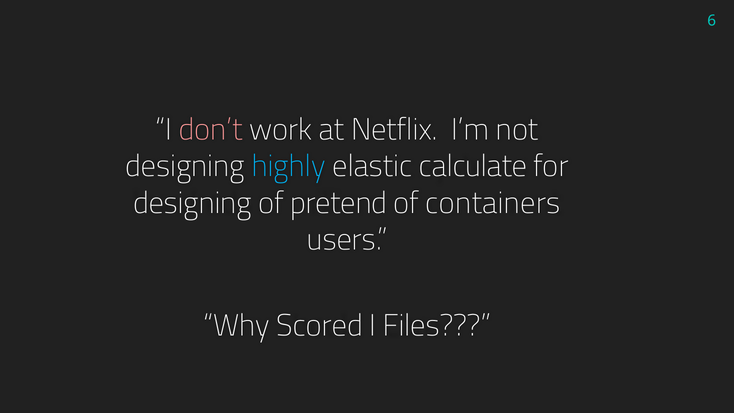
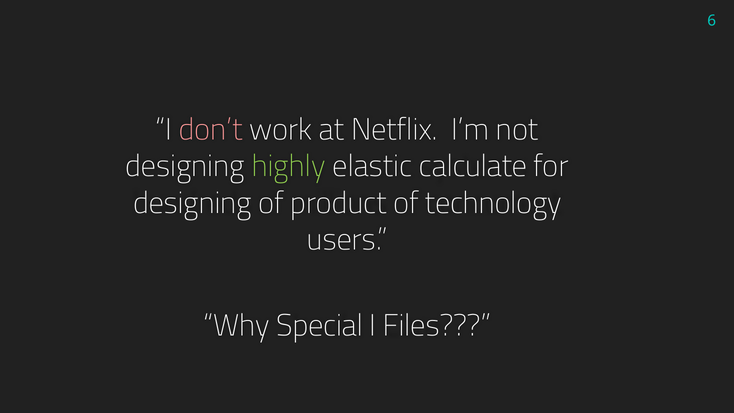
highly colour: light blue -> light green
pretend: pretend -> product
containers: containers -> technology
Scored: Scored -> Special
